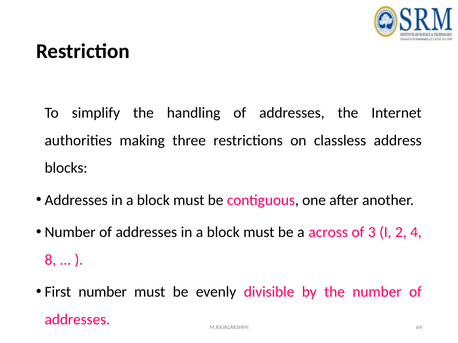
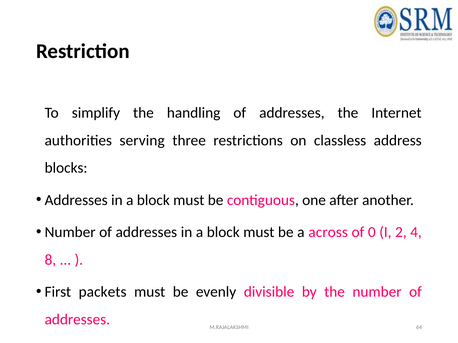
making: making -> serving
3: 3 -> 0
First number: number -> packets
